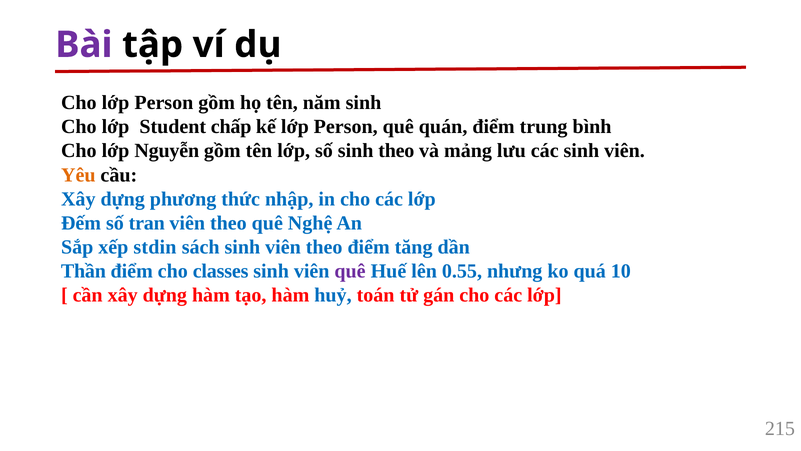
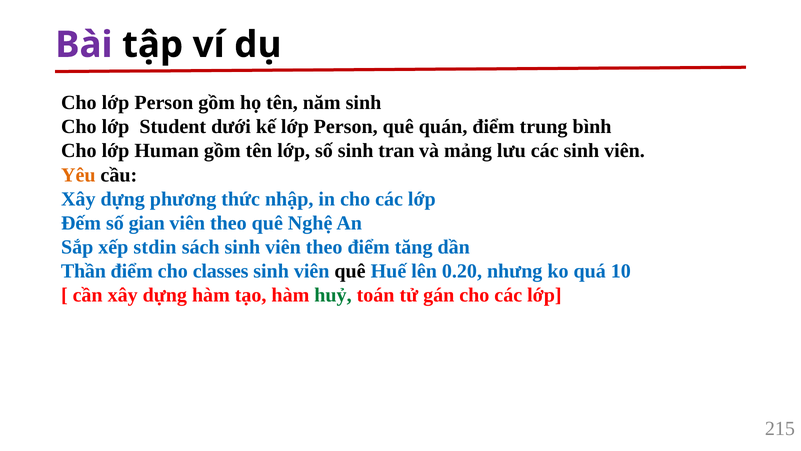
chấp: chấp -> dưới
Nguyễn: Nguyễn -> Human
sinh theo: theo -> tran
tran: tran -> gian
quê at (350, 271) colour: purple -> black
0.55: 0.55 -> 0.20
huỷ colour: blue -> green
